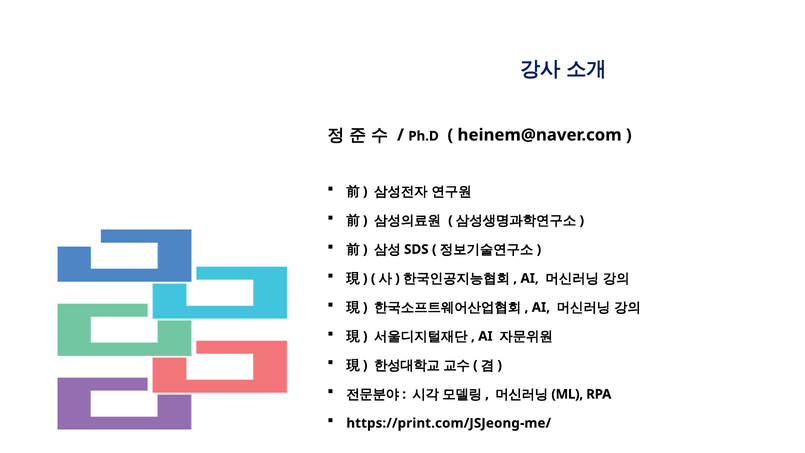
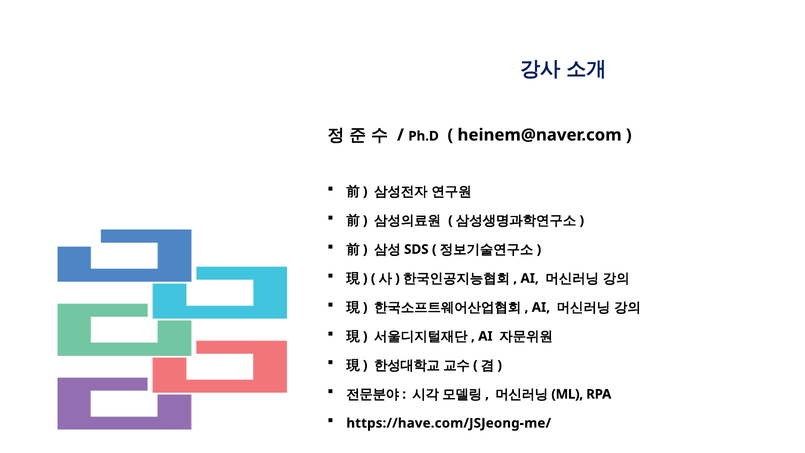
https://print.com/JSJeong-me/: https://print.com/JSJeong-me/ -> https://have.com/JSJeong-me/
